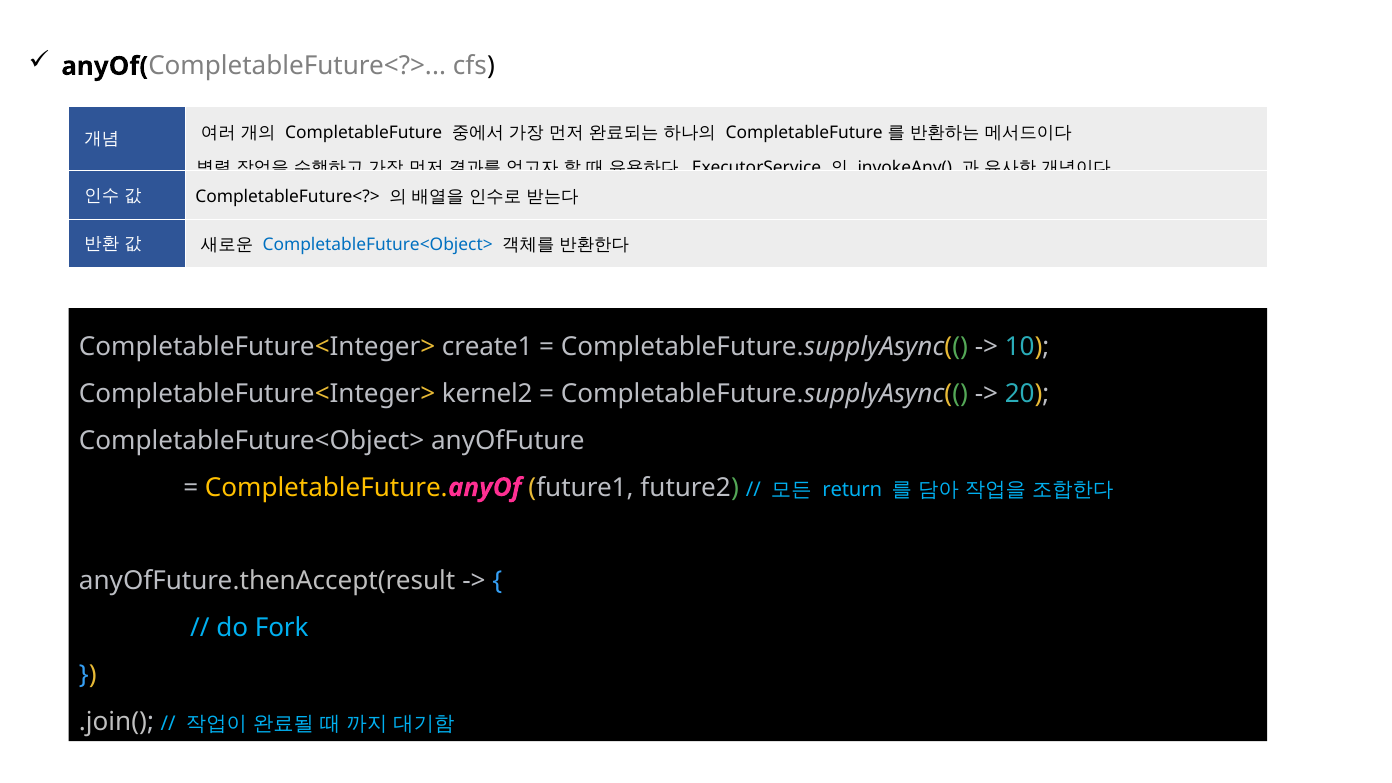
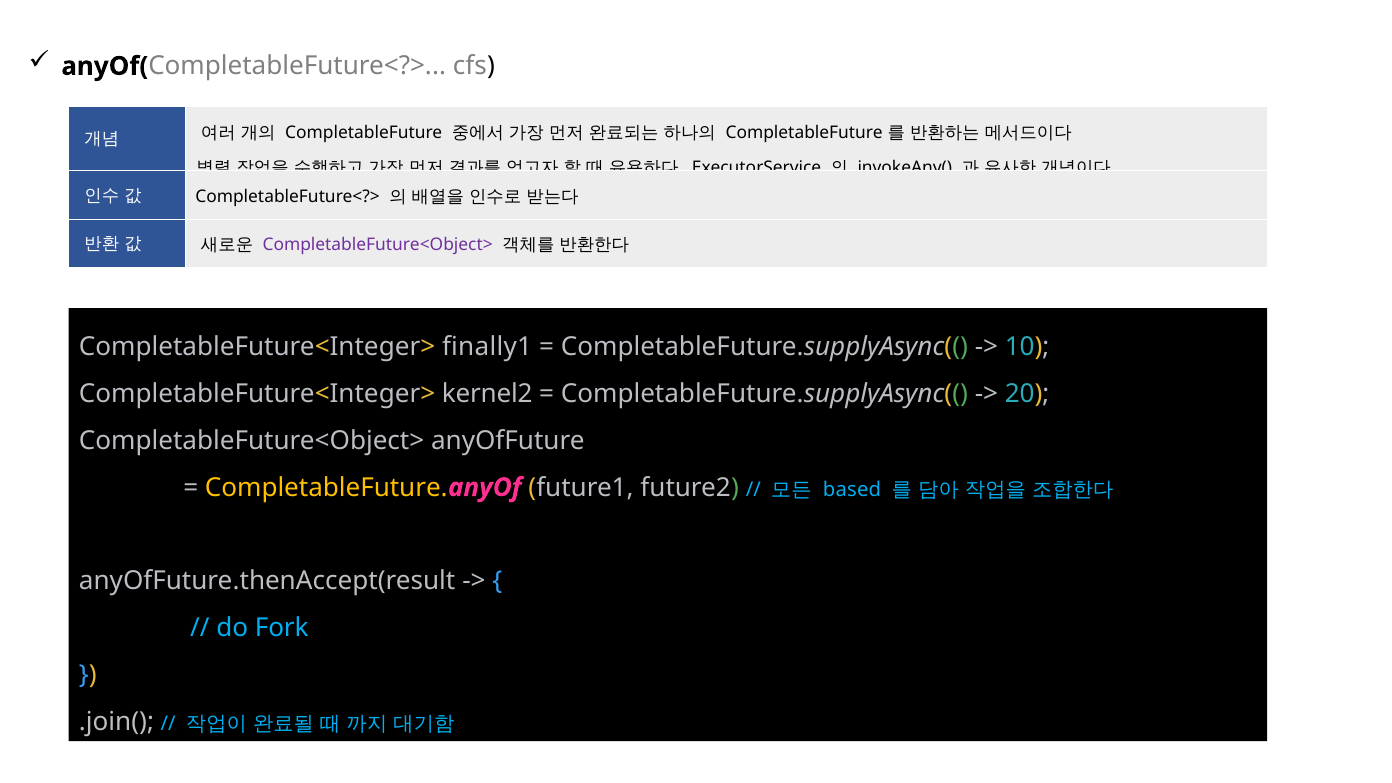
CompletableFuture<Object> at (378, 245) colour: blue -> purple
create1: create1 -> finally1
return: return -> based
